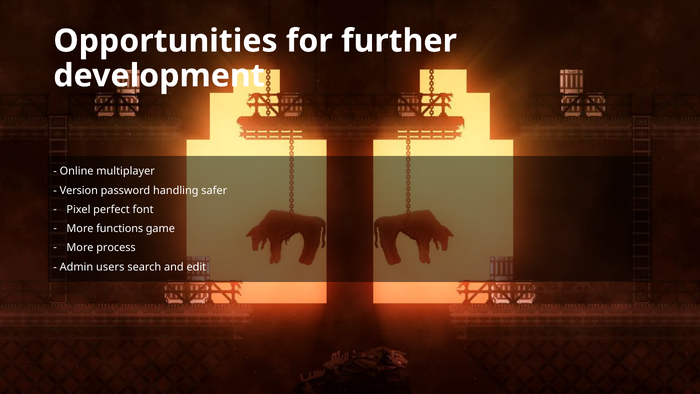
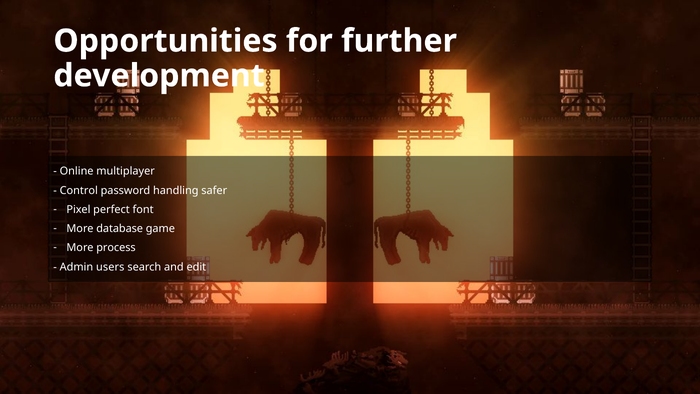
Version: Version -> Control
functions: functions -> database
